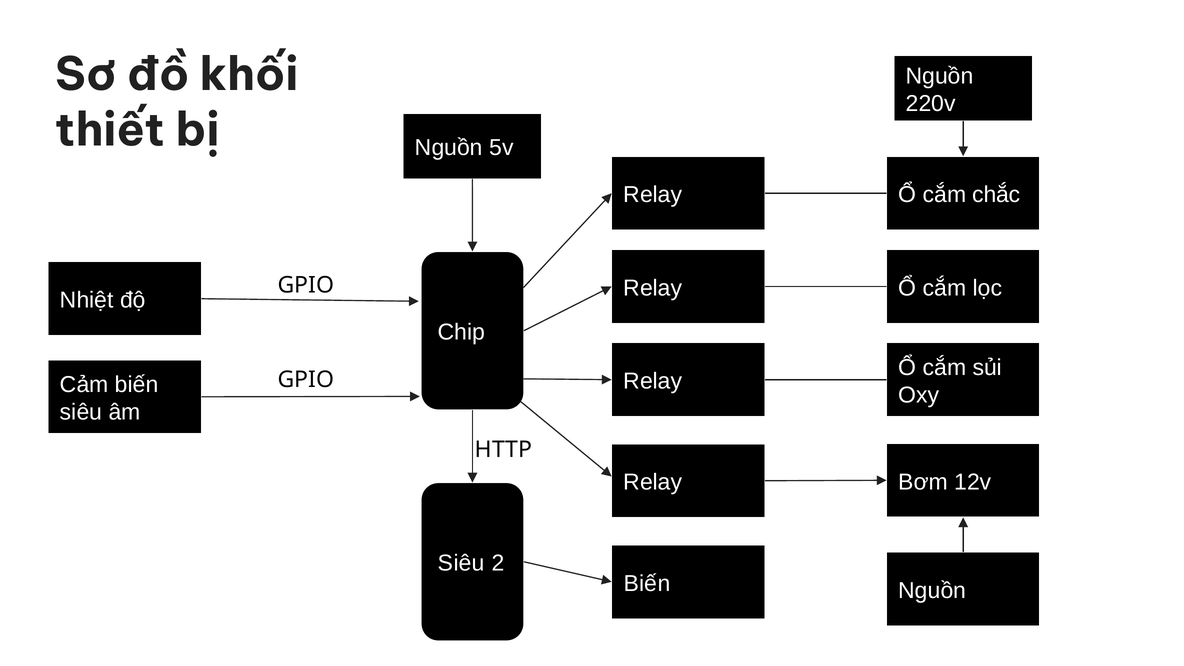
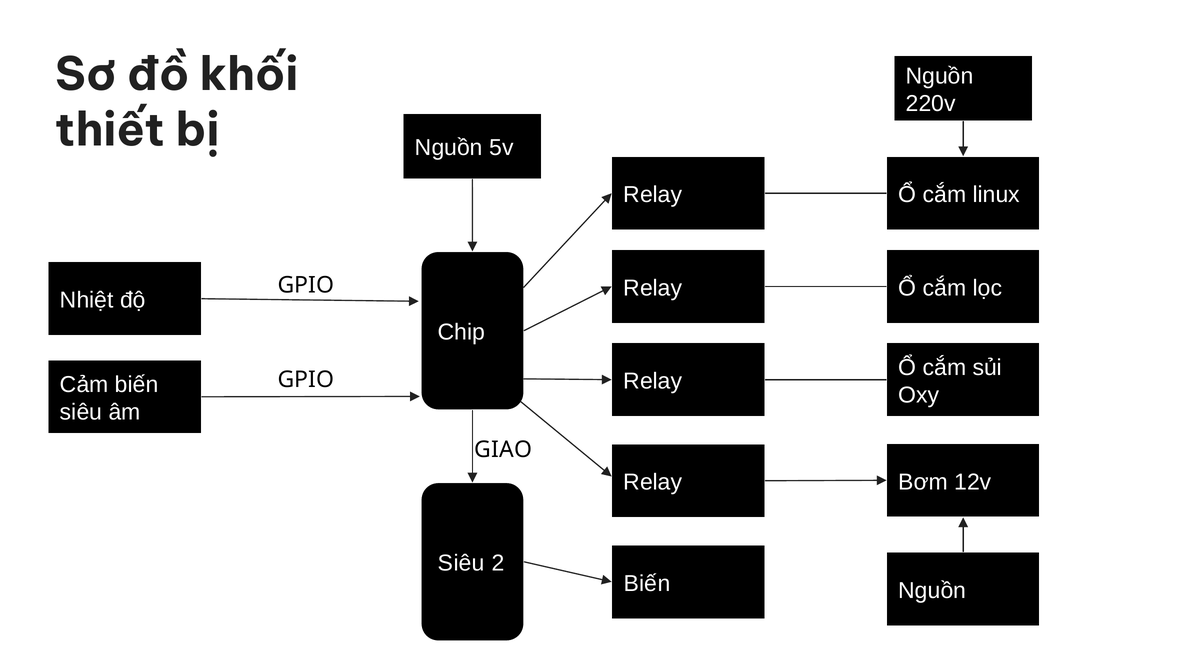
chắc: chắc -> linux
HTTP: HTTP -> GIAO
